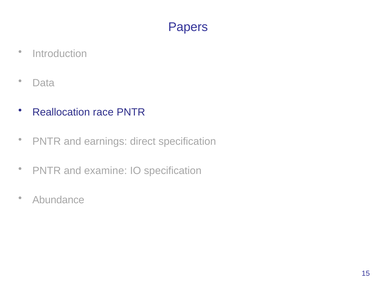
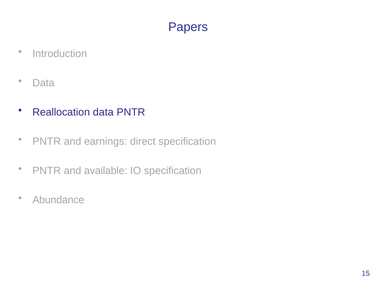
Reallocation race: race -> data
examine: examine -> available
